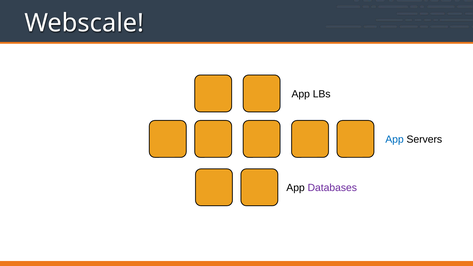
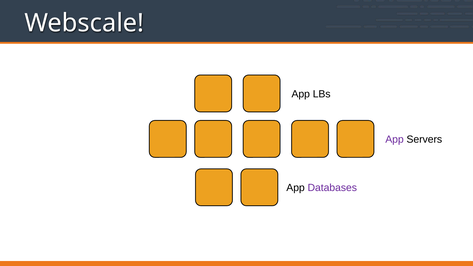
App at (395, 139) colour: blue -> purple
